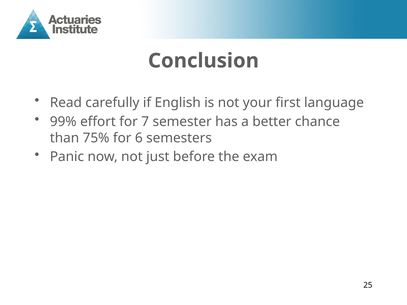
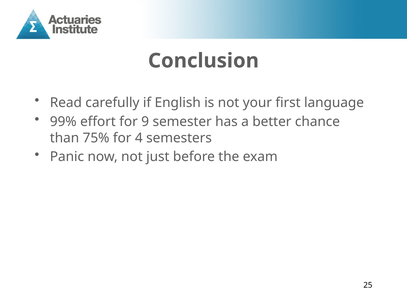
7: 7 -> 9
6: 6 -> 4
